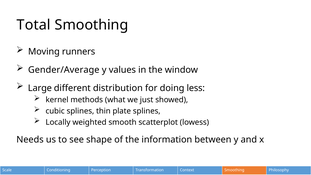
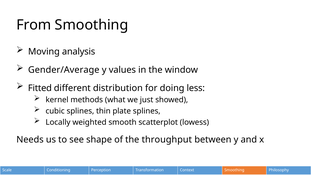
Total: Total -> From
runners: runners -> analysis
Large: Large -> Fitted
information: information -> throughput
